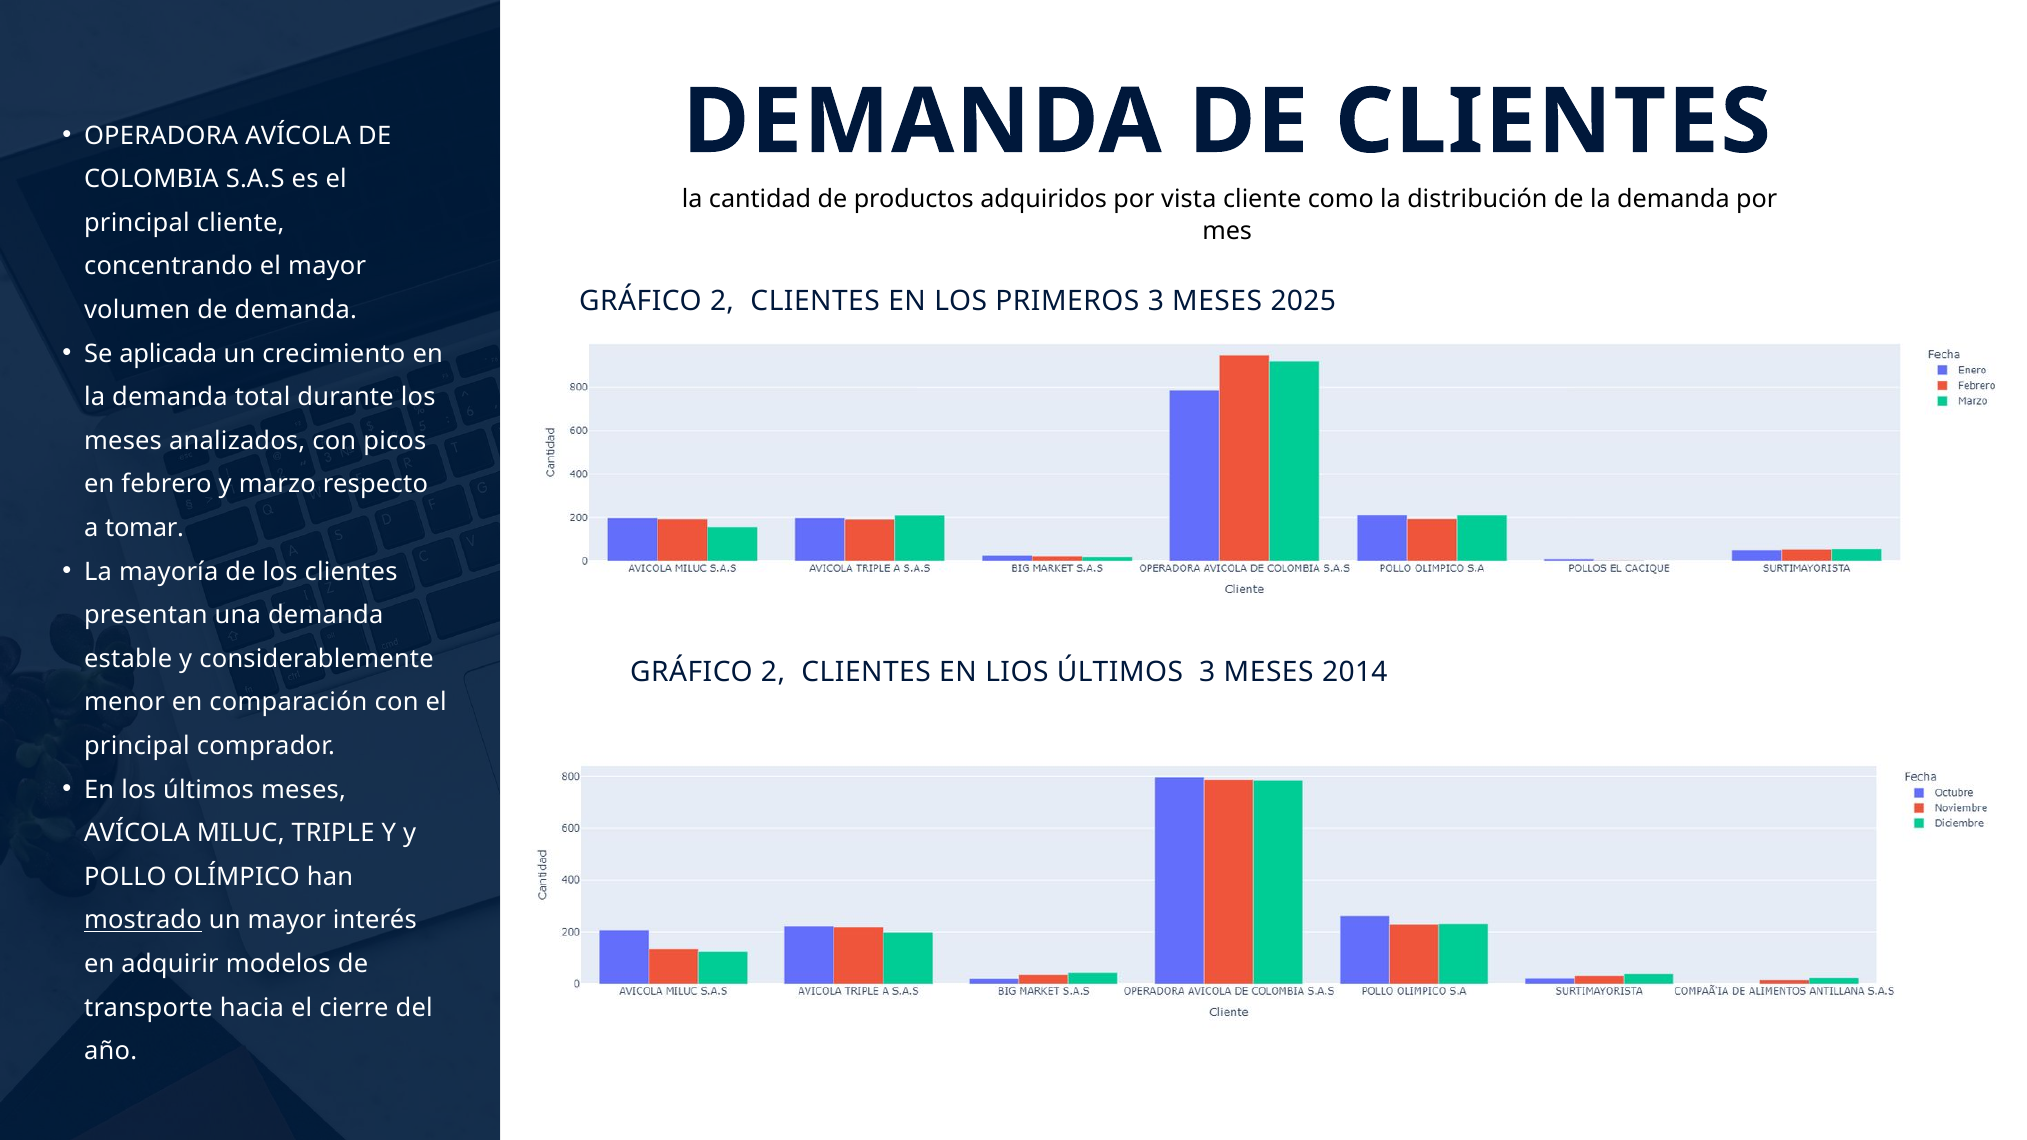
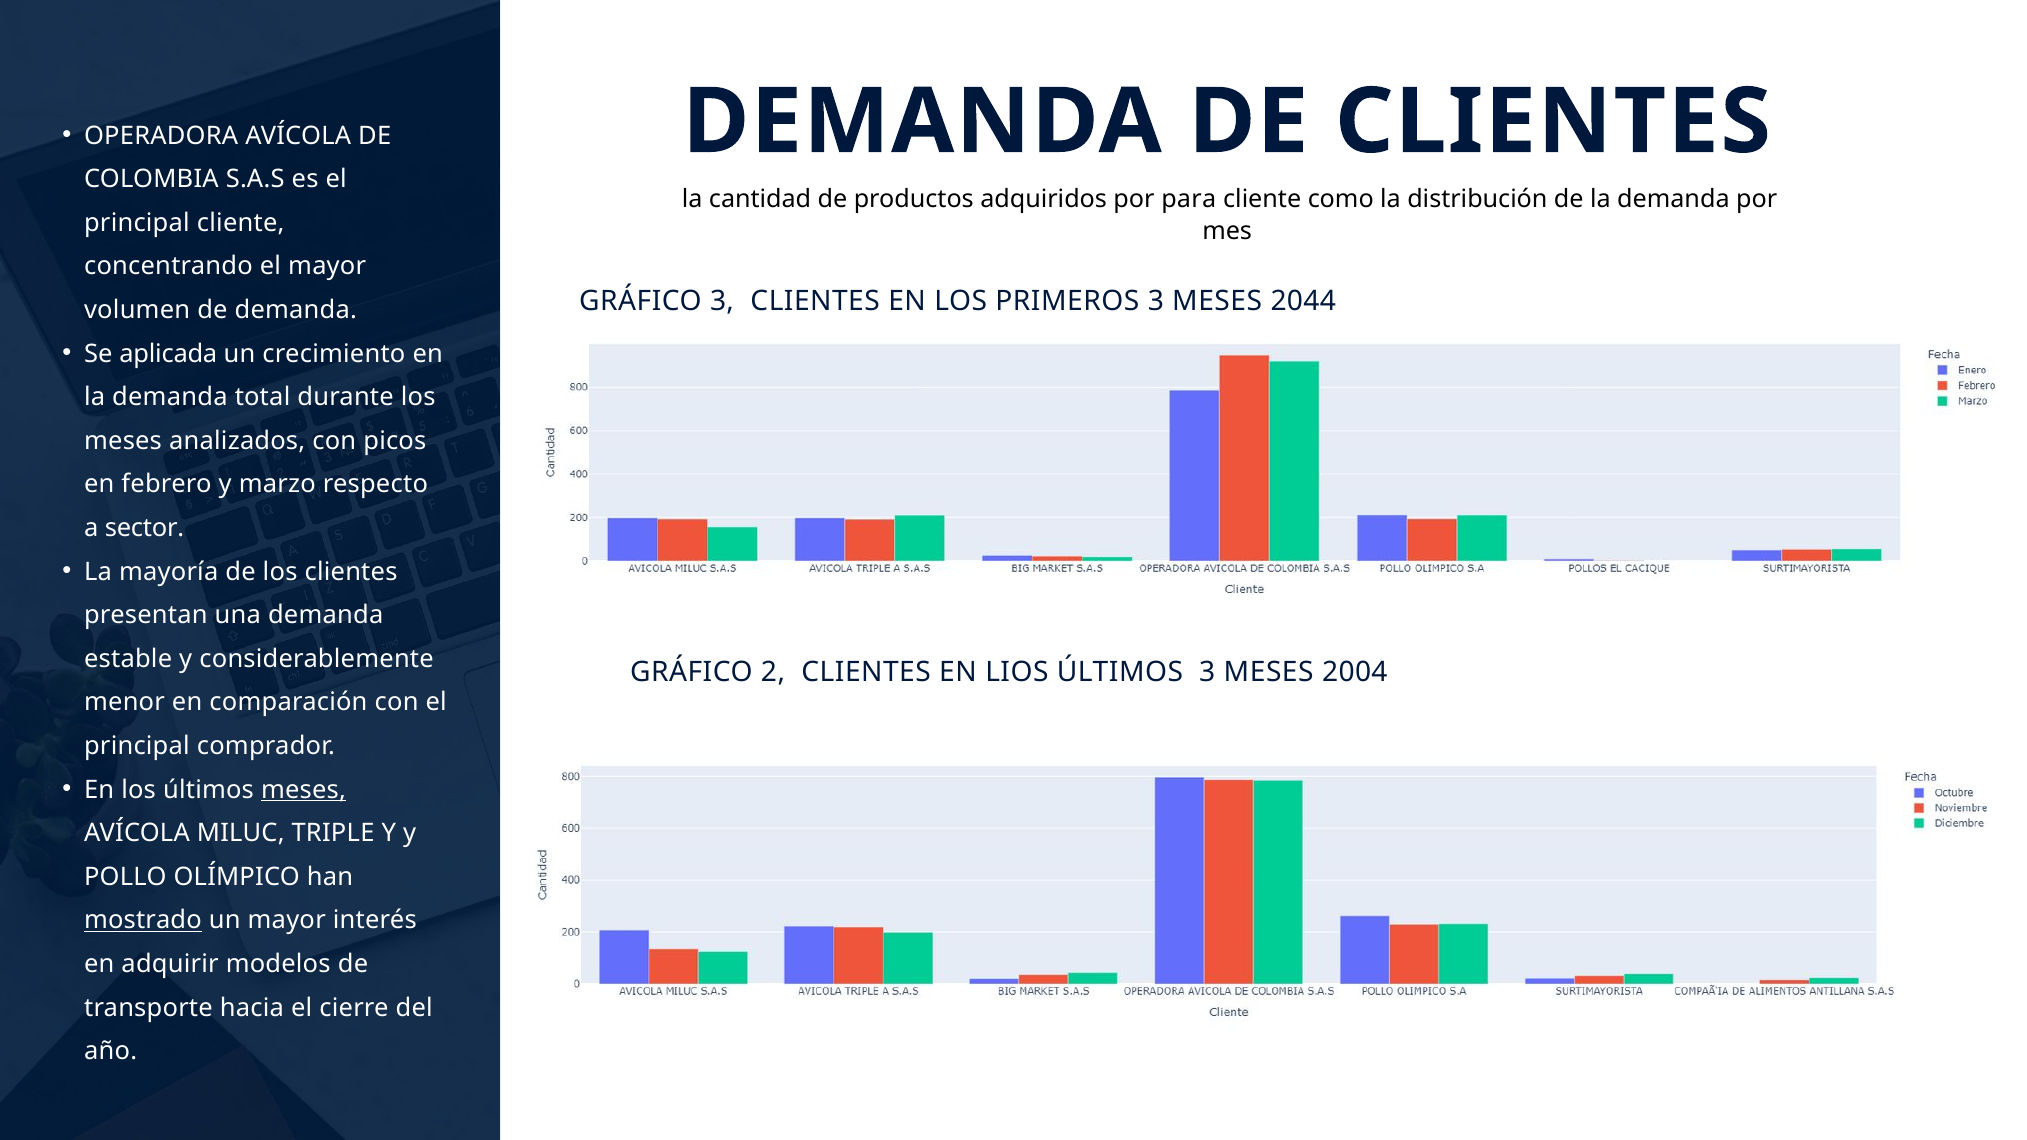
vista: vista -> para
2 at (722, 301): 2 -> 3
2025: 2025 -> 2044
tomar: tomar -> sector
2014: 2014 -> 2004
meses at (303, 790) underline: none -> present
